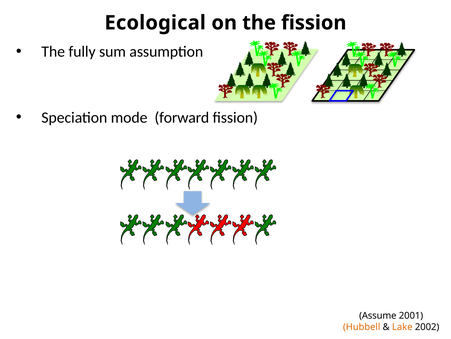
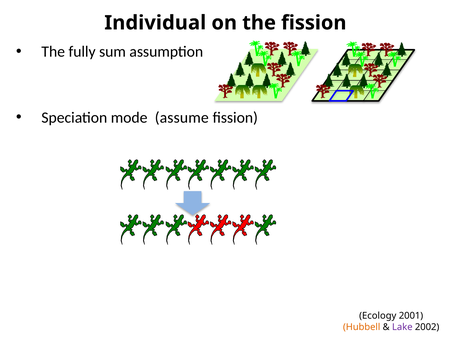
Ecological: Ecological -> Individual
forward: forward -> assume
Assume: Assume -> Ecology
Lake colour: orange -> purple
